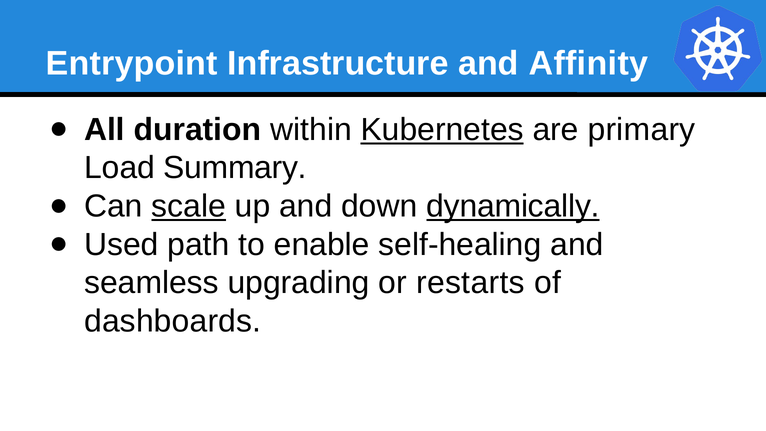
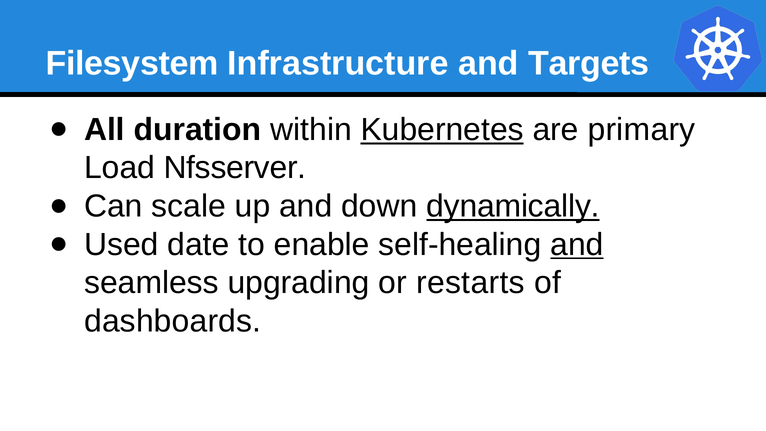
Entrypoint: Entrypoint -> Filesystem
Affinity: Affinity -> Targets
Summary: Summary -> Nfsserver
scale underline: present -> none
path: path -> date
and at (577, 244) underline: none -> present
